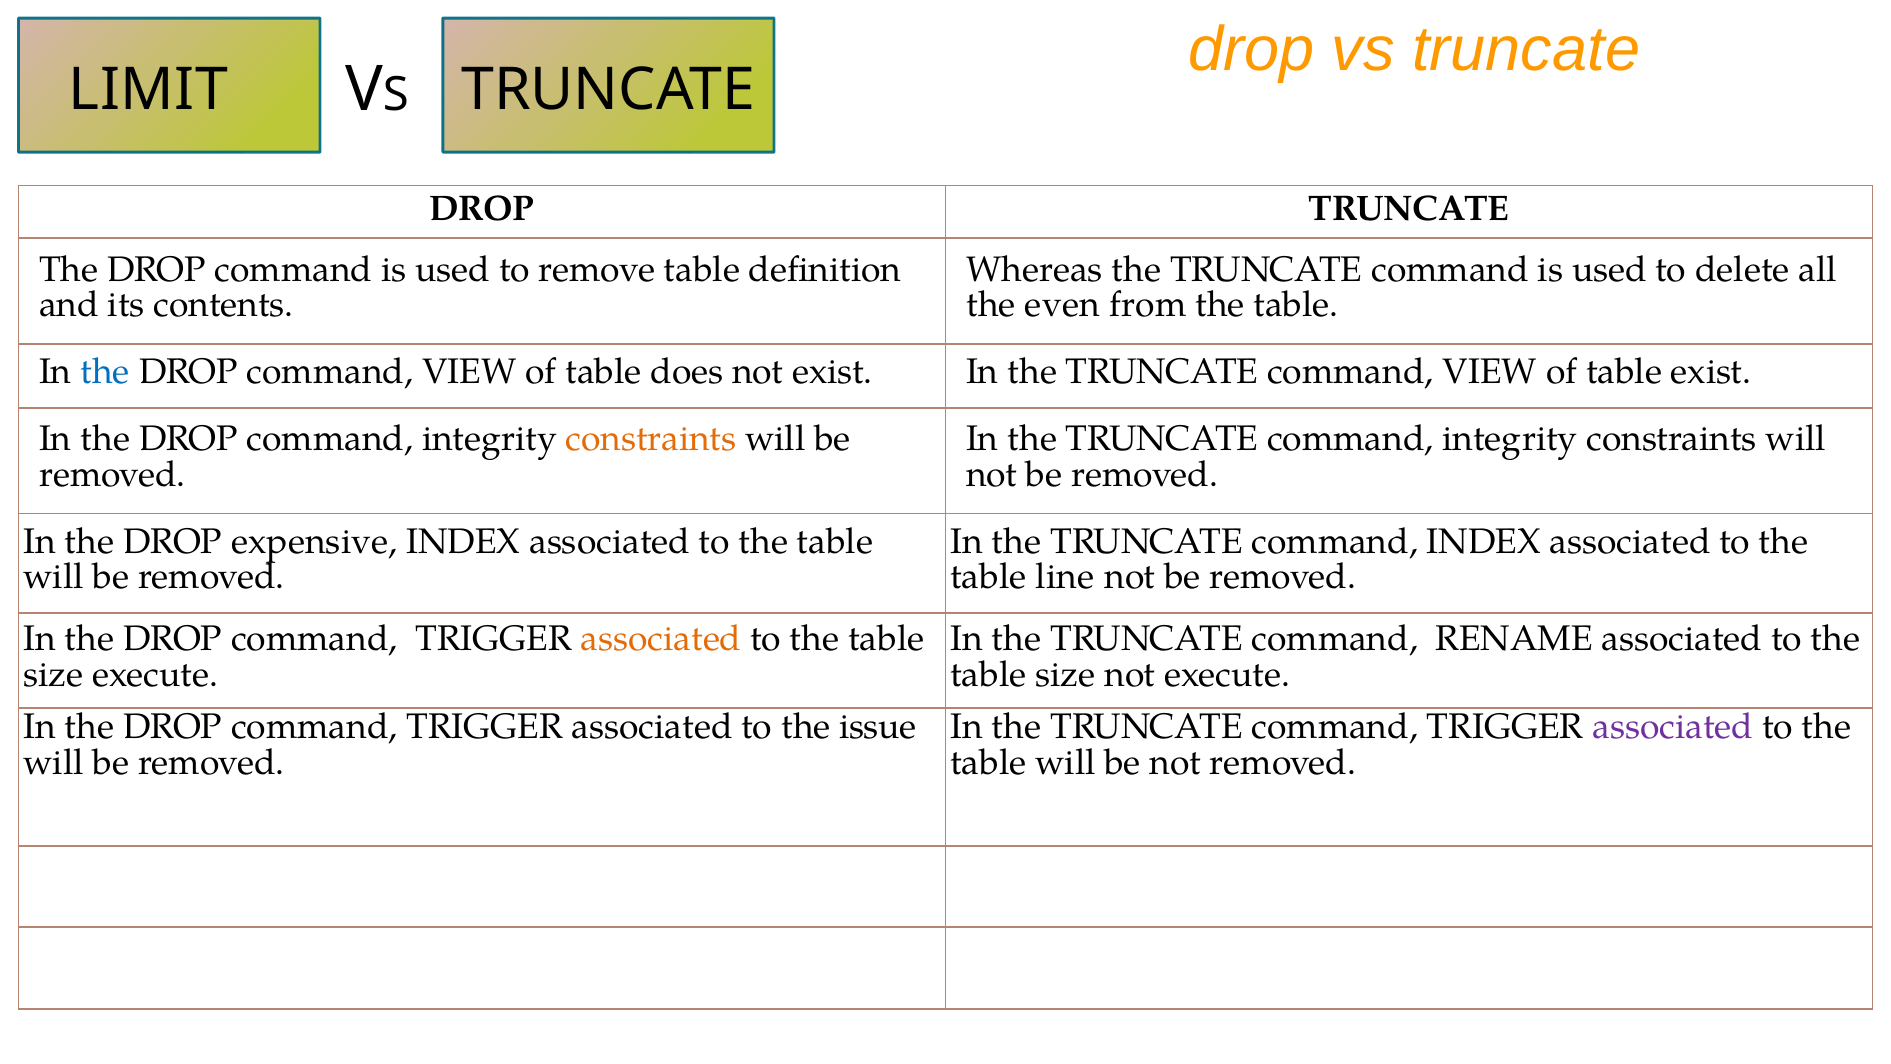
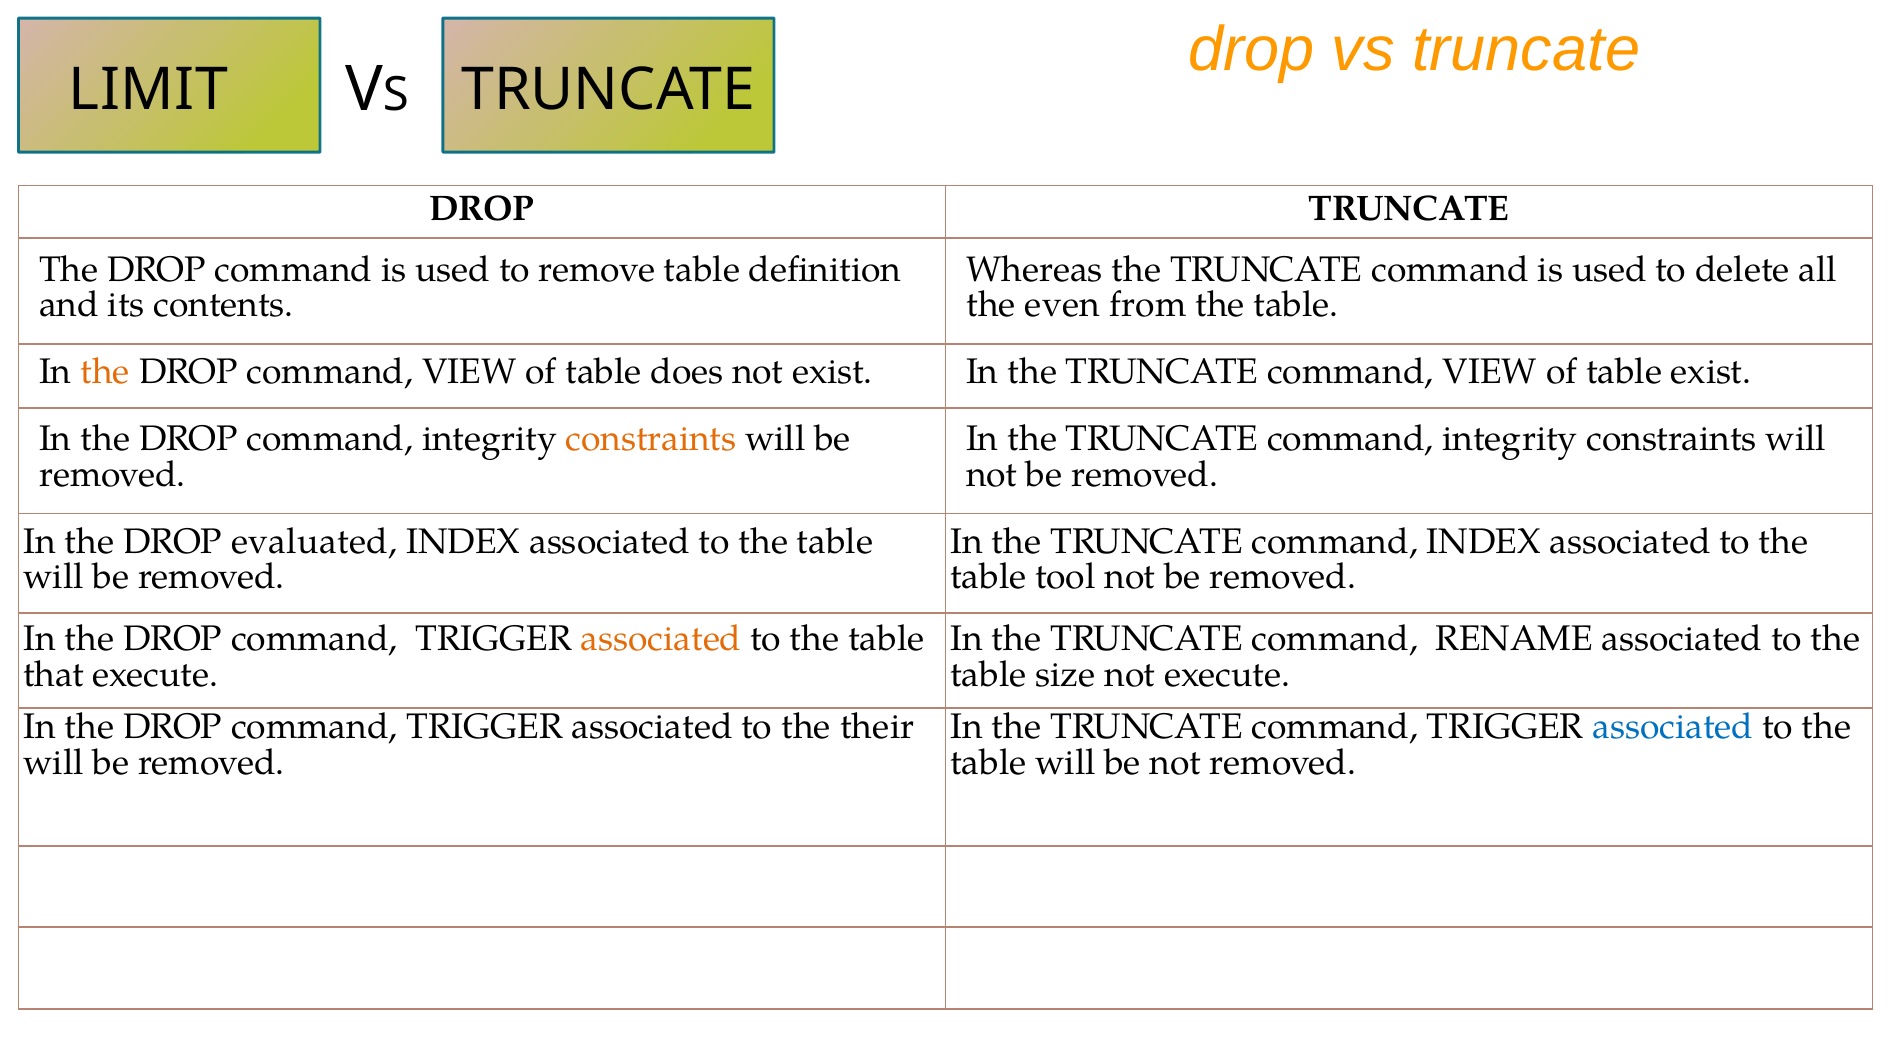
the at (105, 372) colour: blue -> orange
expensive: expensive -> evaluated
line: line -> tool
size at (54, 674): size -> that
issue: issue -> their
associated at (1673, 727) colour: purple -> blue
